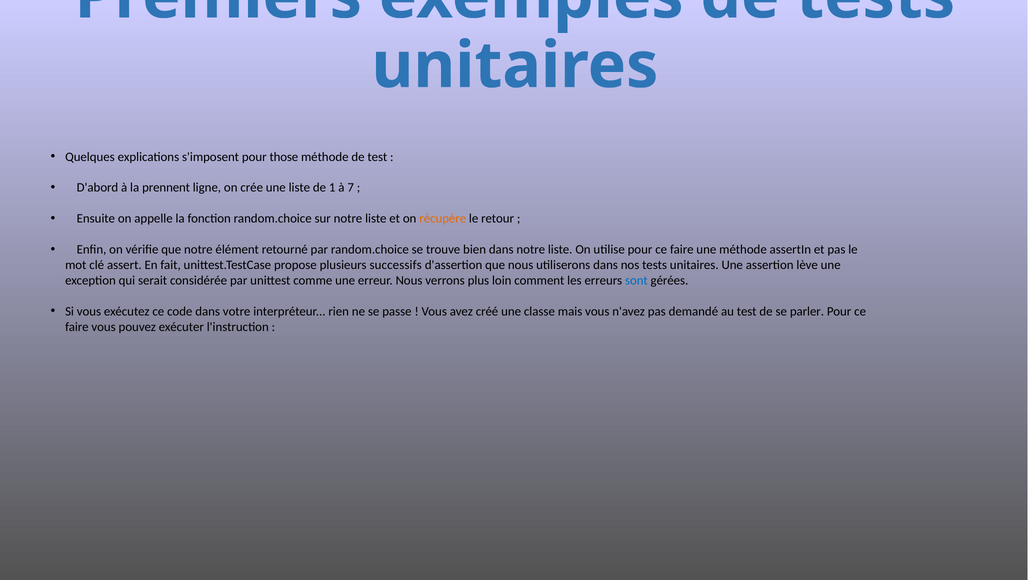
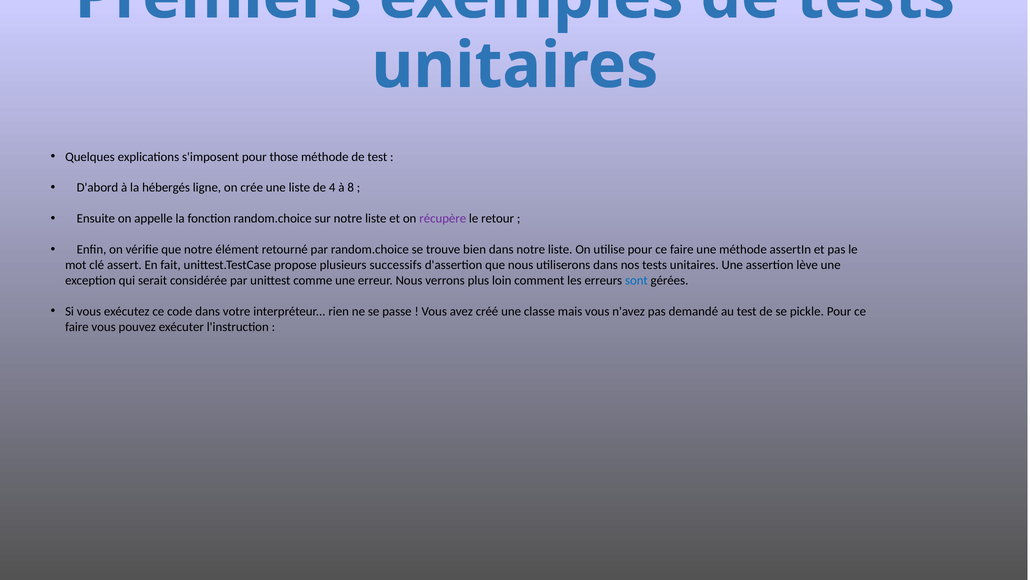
prennent: prennent -> hébergés
1: 1 -> 4
7: 7 -> 8
récupère colour: orange -> purple
parler: parler -> pickle
